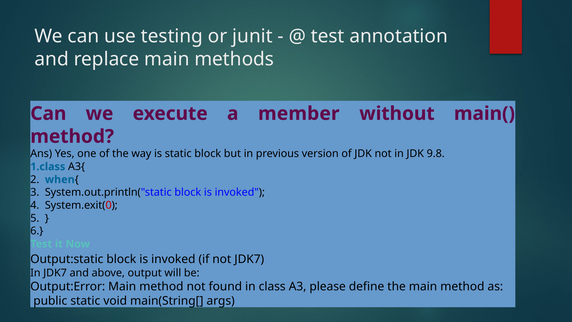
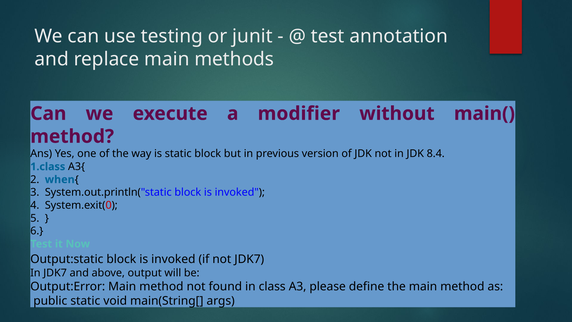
member: member -> modifier
9.8: 9.8 -> 8.4
